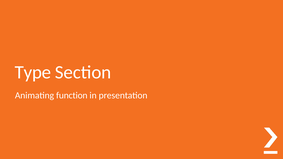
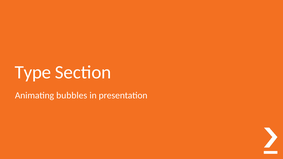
function: function -> bubbles
